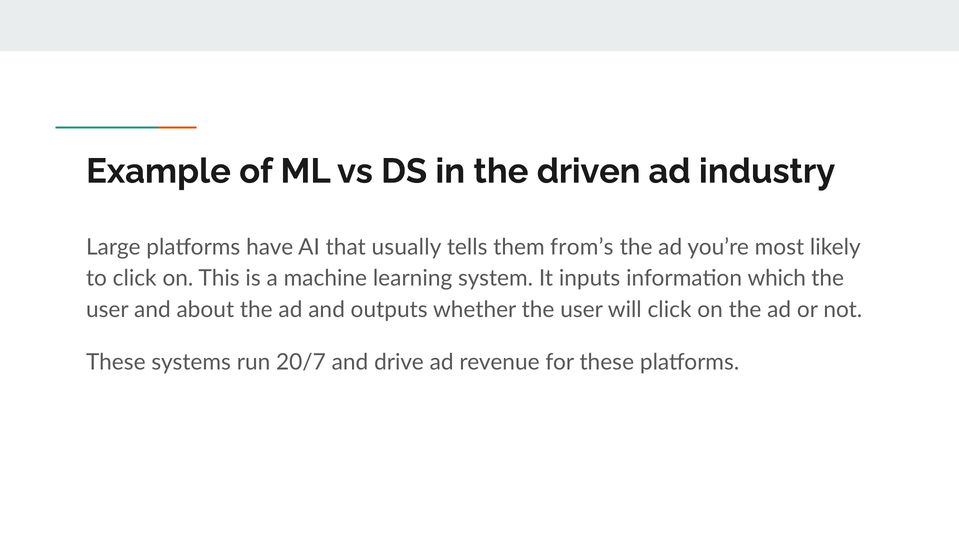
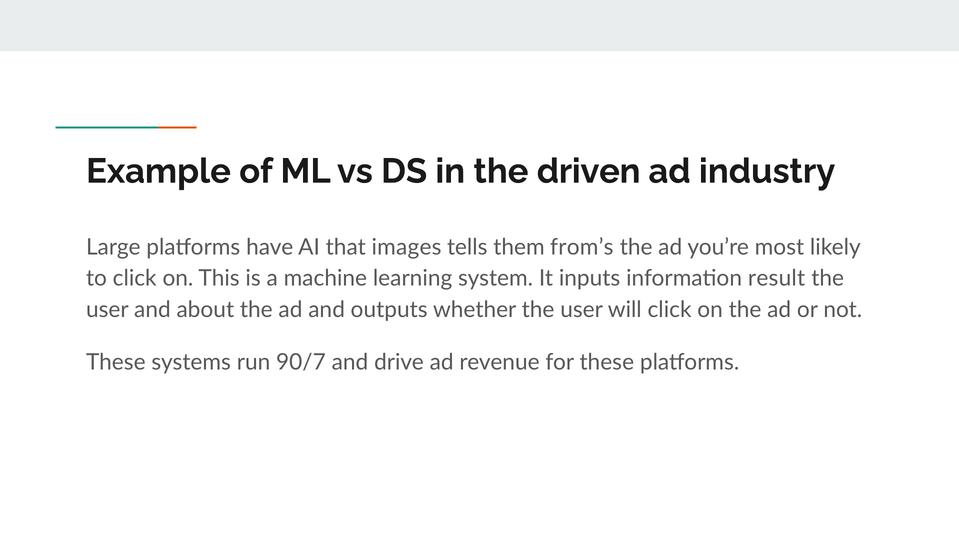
usually: usually -> images
which: which -> result
20/7: 20/7 -> 90/7
